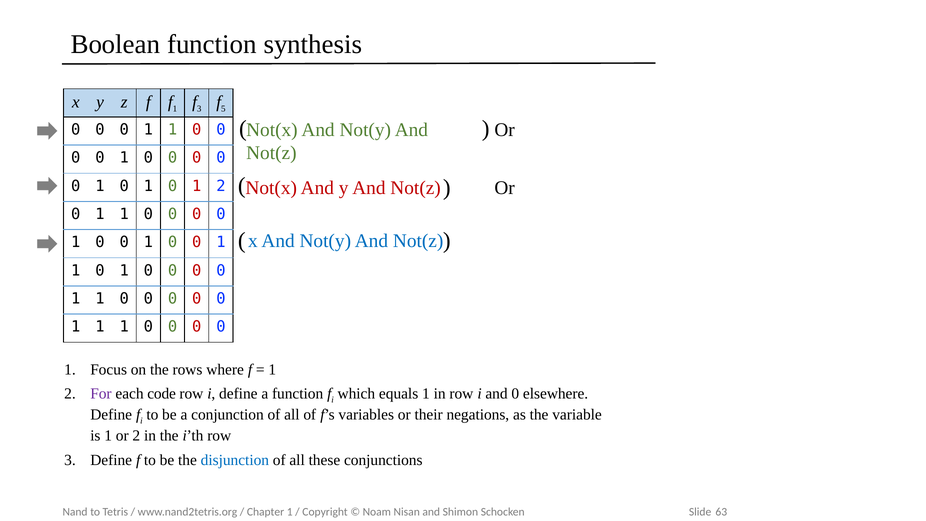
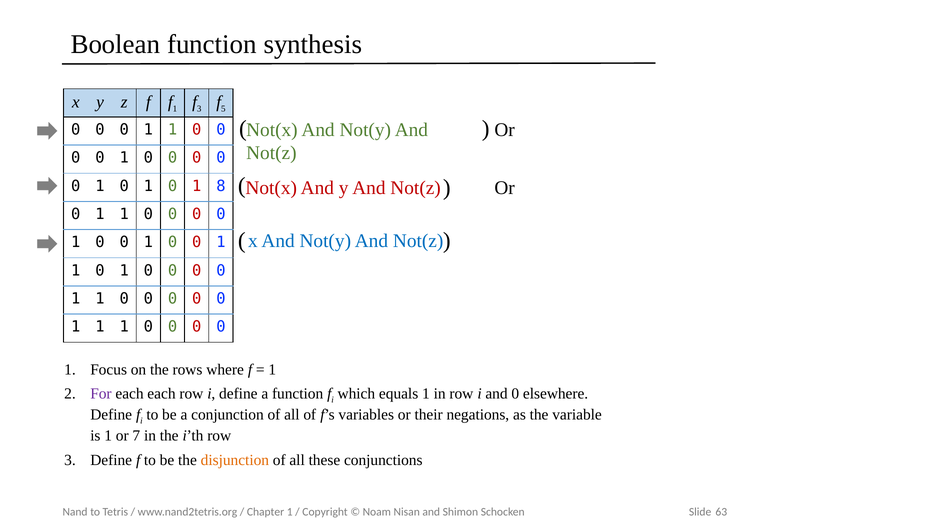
0 1 2: 2 -> 8
each code: code -> each
or 2: 2 -> 7
disjunction colour: blue -> orange
